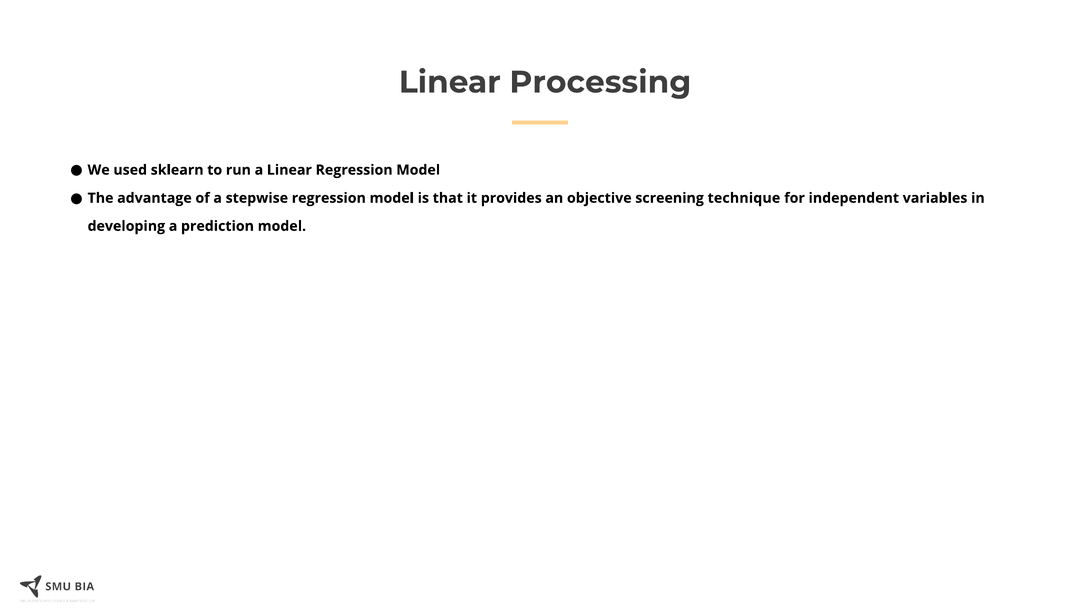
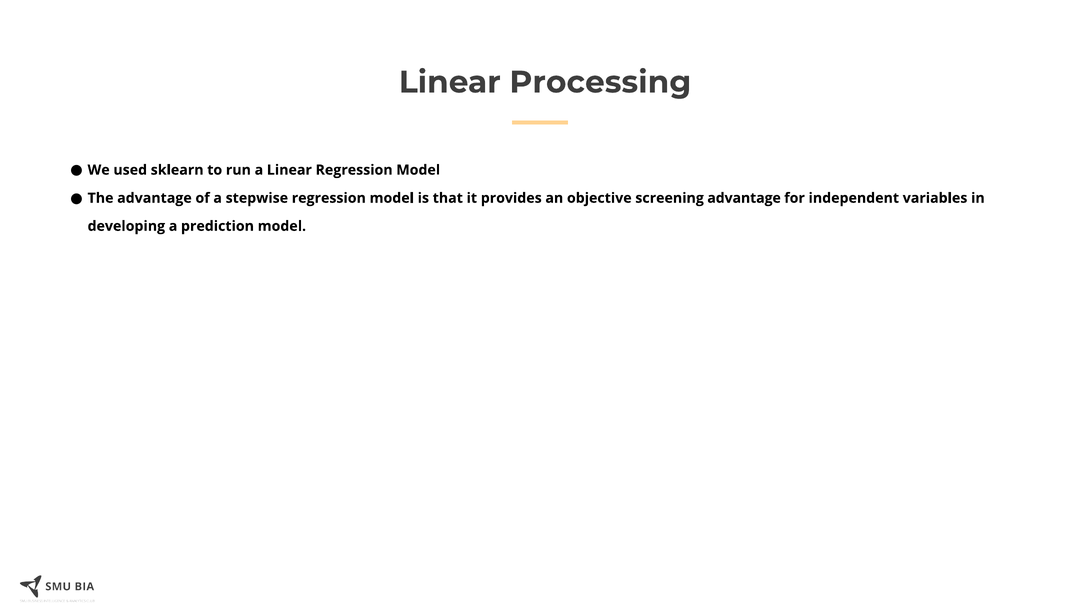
screening technique: technique -> advantage
